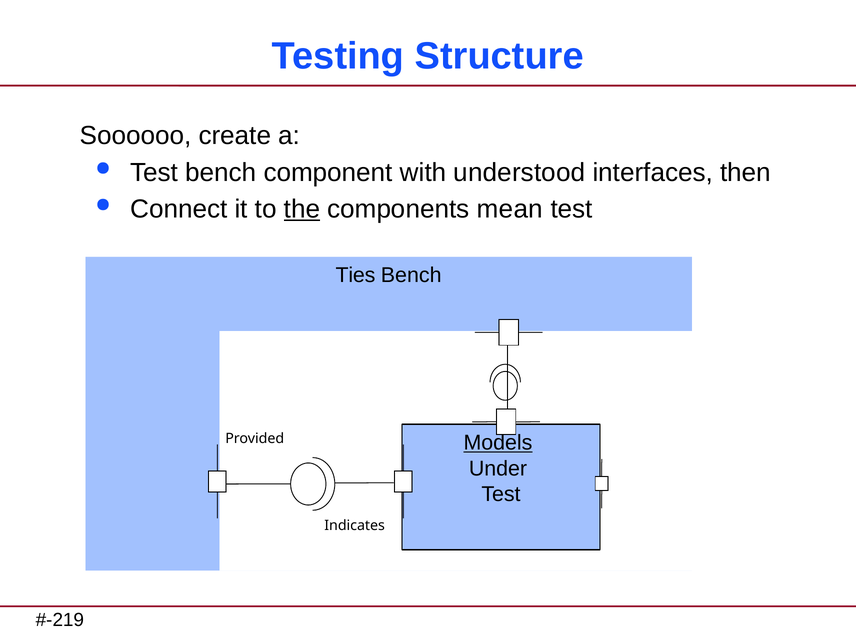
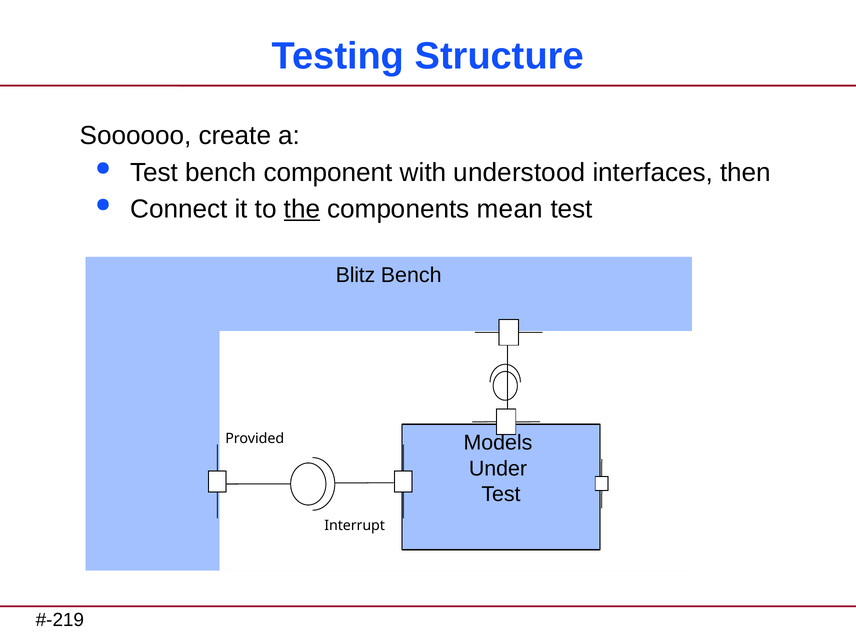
Ties: Ties -> Blitz
Models underline: present -> none
Indicates: Indicates -> Interrupt
